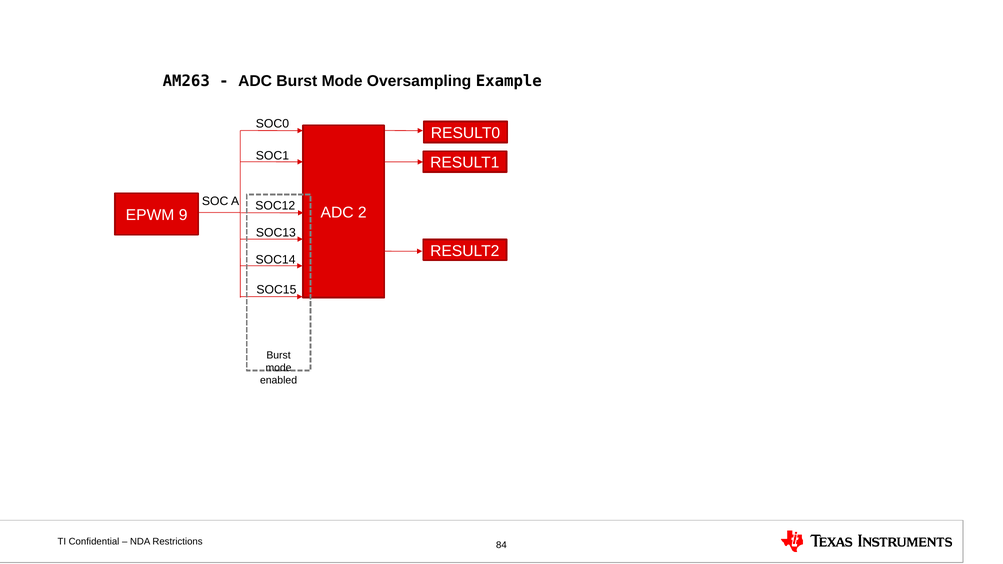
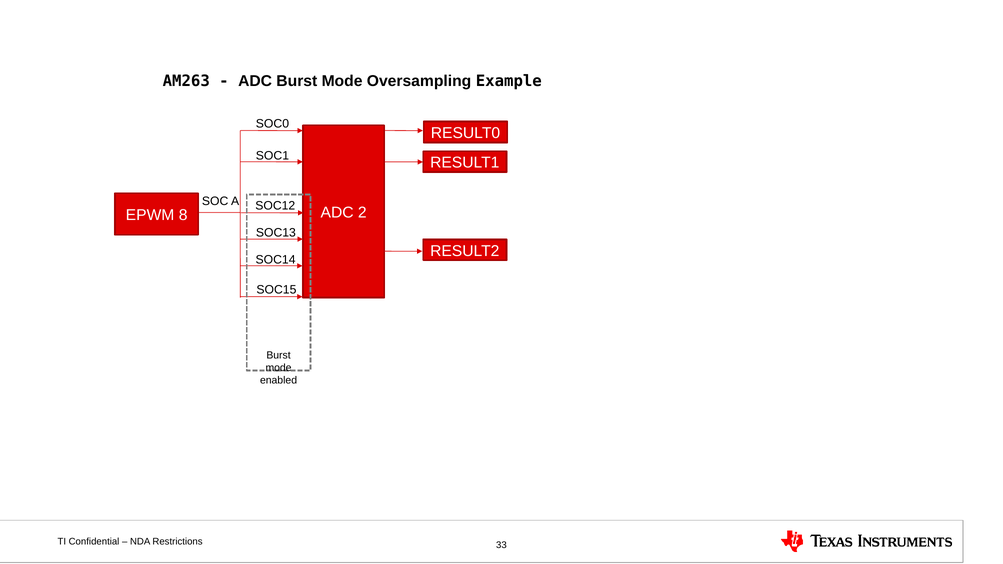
9: 9 -> 8
84: 84 -> 33
